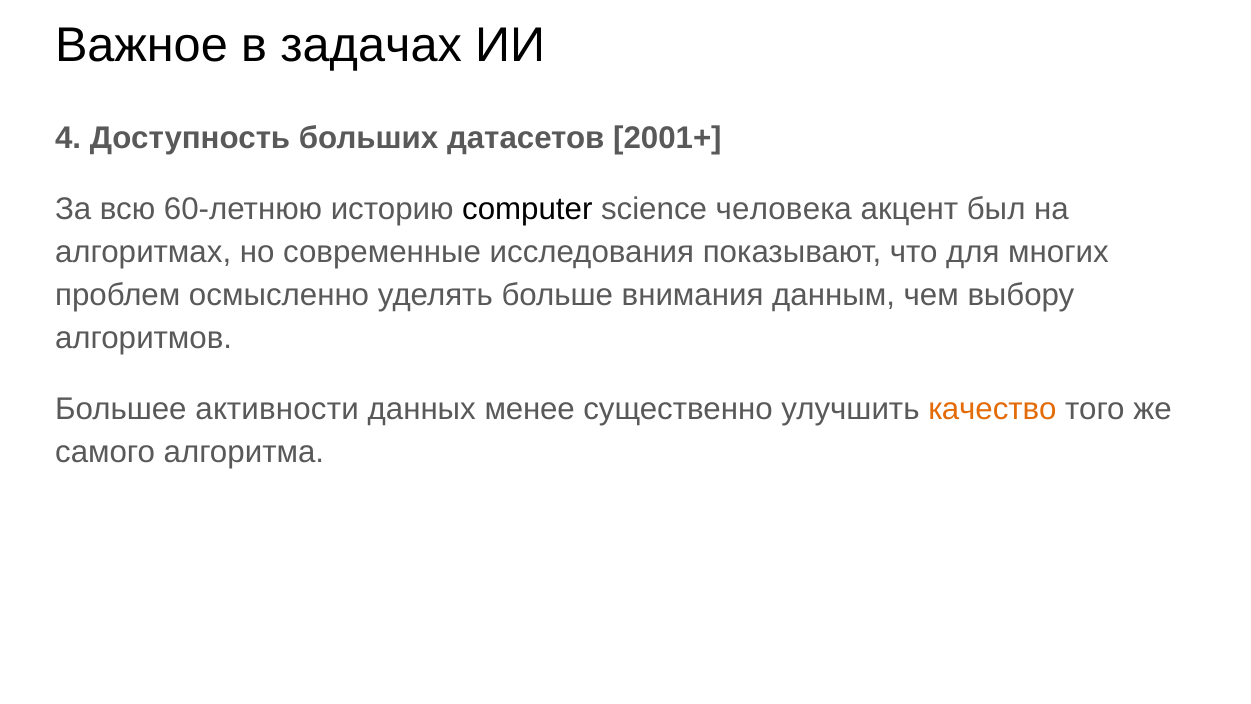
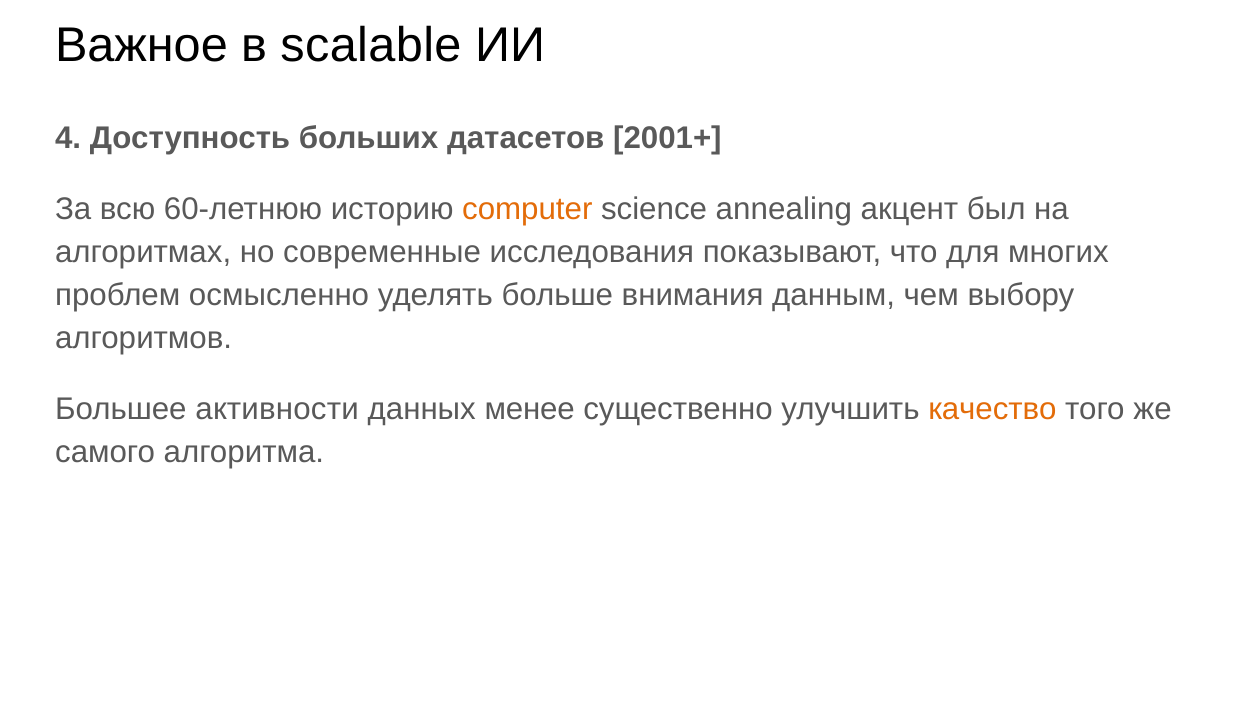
задачах: задачах -> scalable
computer colour: black -> orange
человека: человека -> annealing
